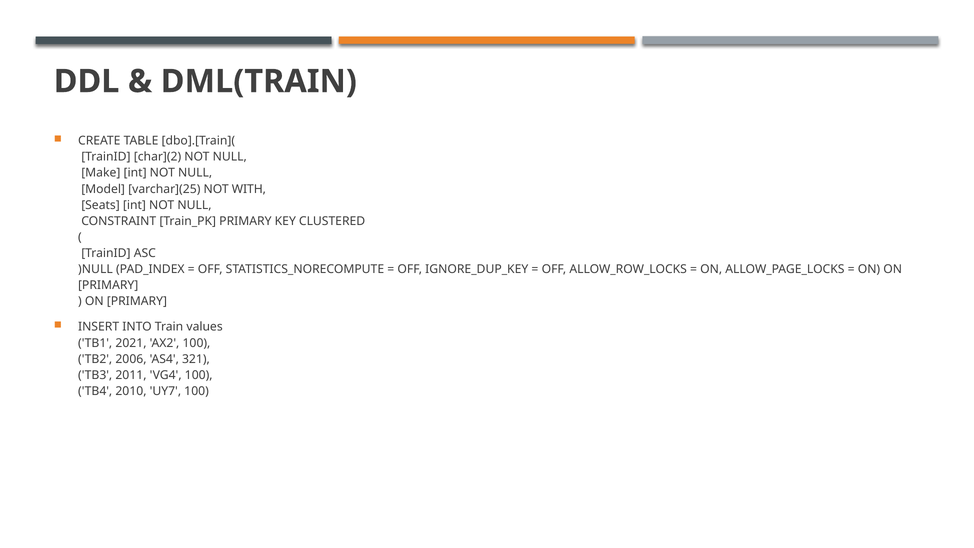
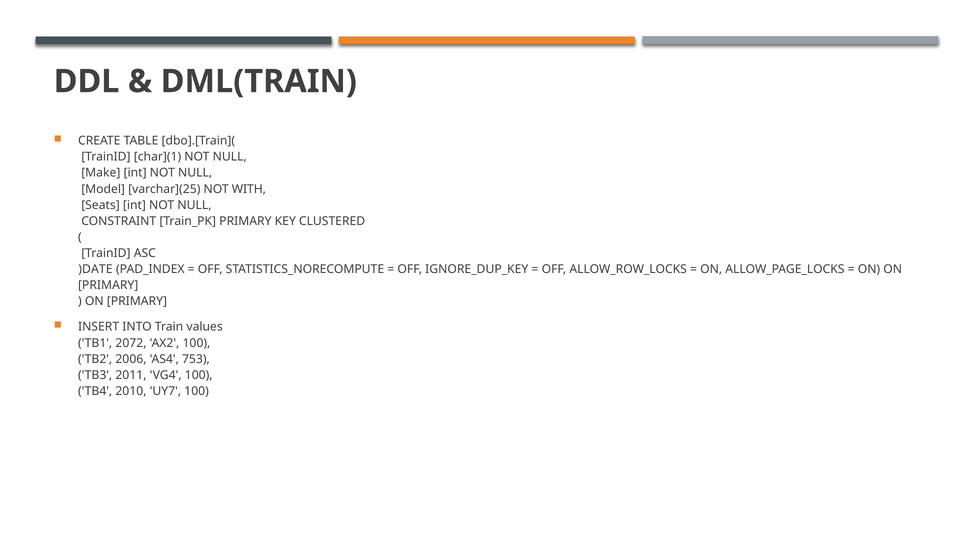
char](2: char](2 -> char](1
)NULL: )NULL -> )DATE
2021: 2021 -> 2072
321: 321 -> 753
